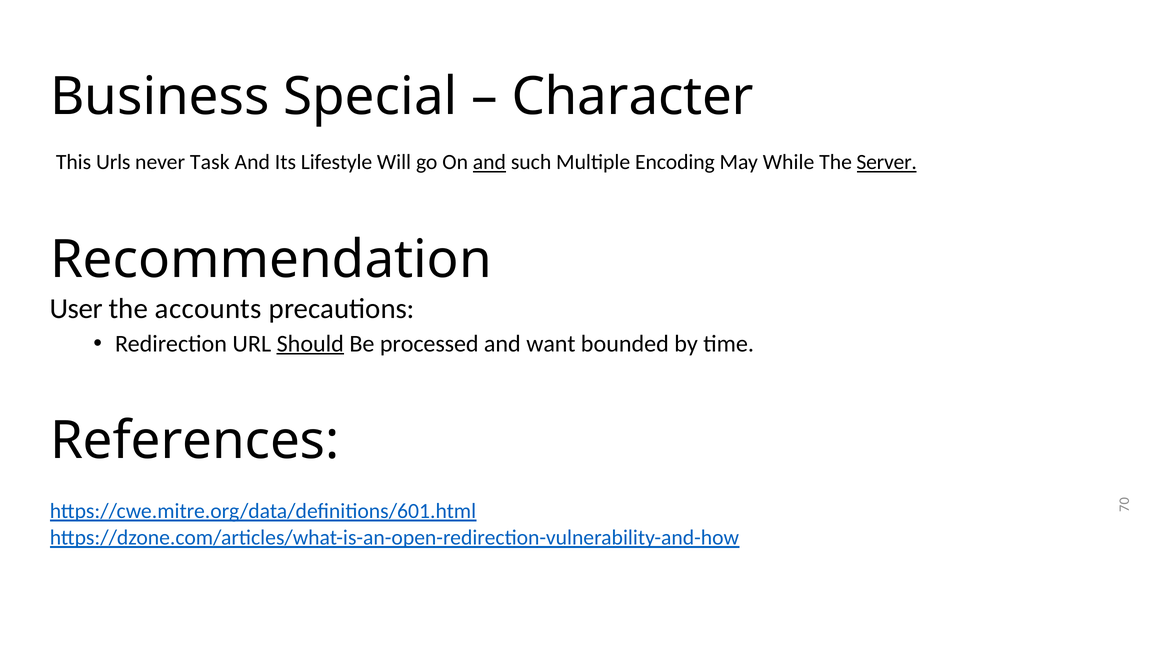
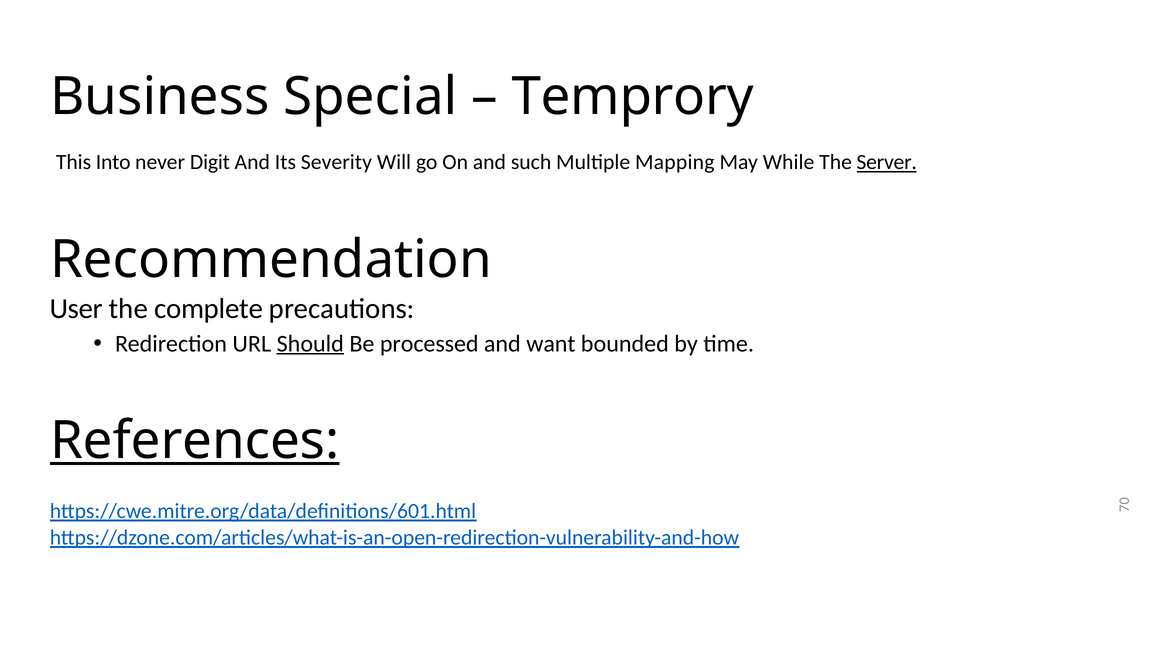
Character: Character -> Temprory
Urls: Urls -> Into
Task: Task -> Digit
Lifestyle: Lifestyle -> Severity
and at (489, 162) underline: present -> none
Encoding: Encoding -> Mapping
accounts: accounts -> complete
References underline: none -> present
